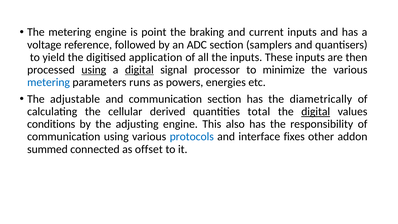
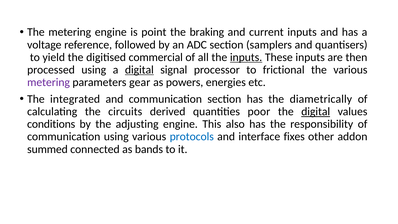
application: application -> commercial
inputs at (246, 57) underline: none -> present
using at (94, 70) underline: present -> none
minimize: minimize -> frictional
metering at (49, 82) colour: blue -> purple
runs: runs -> gear
adjustable: adjustable -> integrated
cellular: cellular -> circuits
total: total -> poor
offset: offset -> bands
